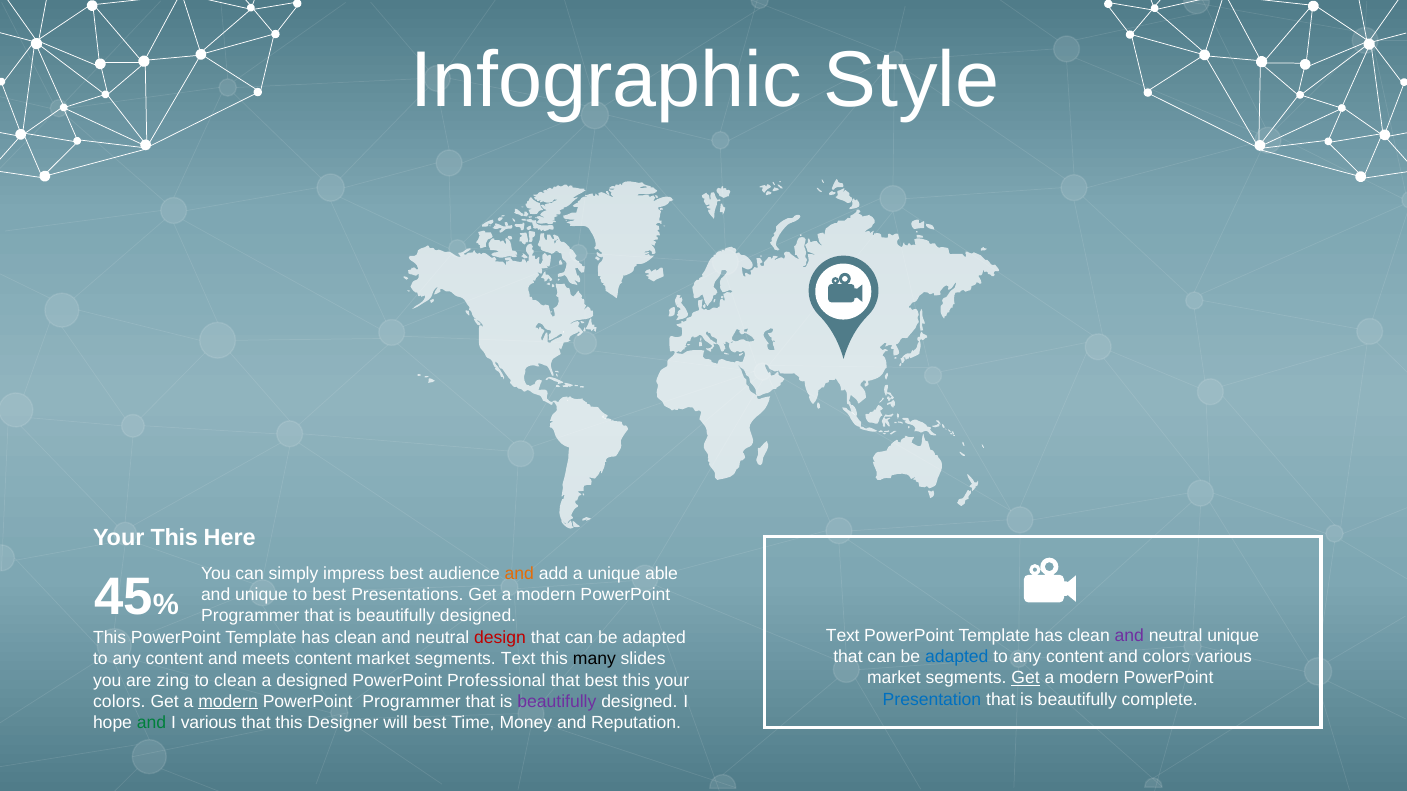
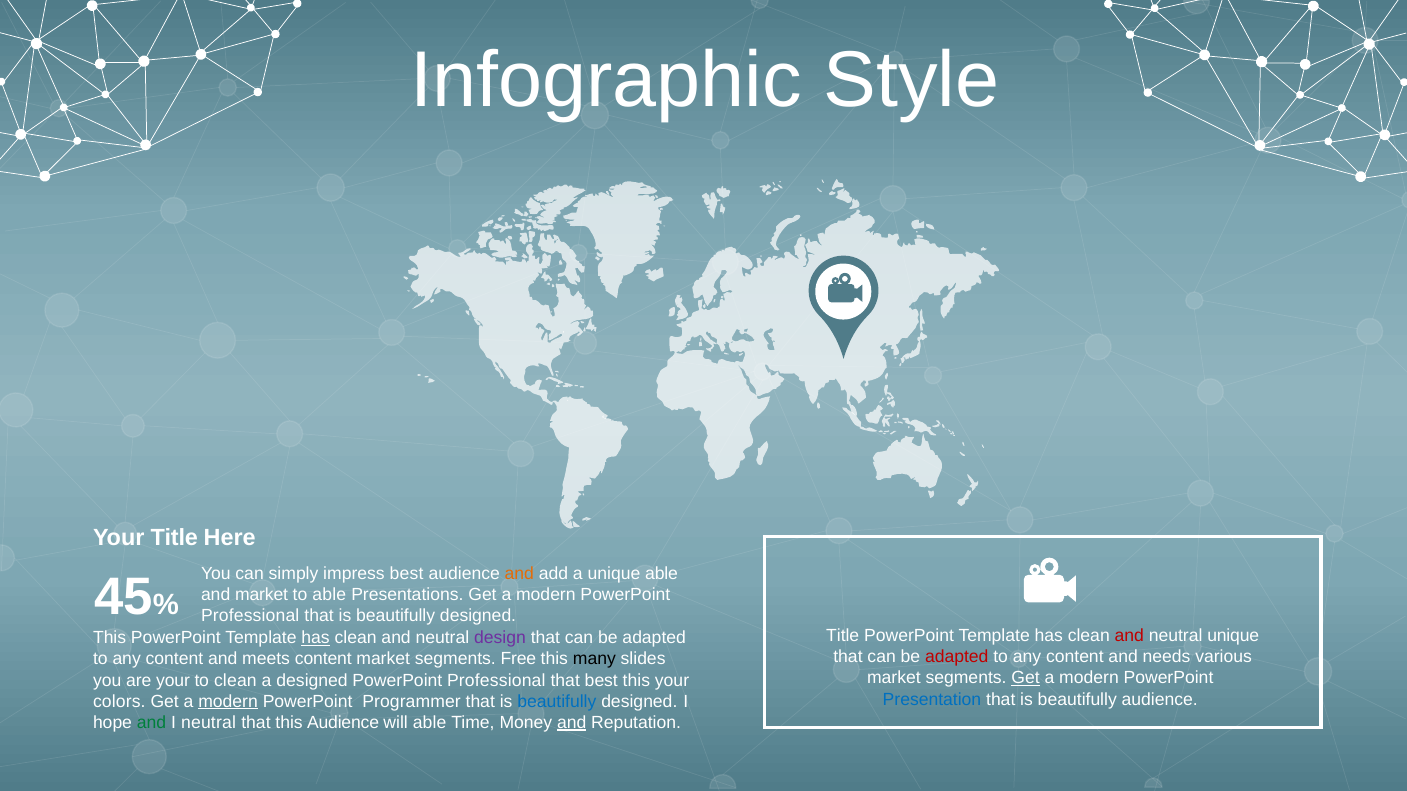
Your This: This -> Title
and unique: unique -> market
to best: best -> able
Programmer at (250, 616): Programmer -> Professional
Text at (843, 636): Text -> Title
and at (1129, 636) colour: purple -> red
has at (316, 638) underline: none -> present
design colour: red -> purple
adapted at (957, 657) colour: blue -> red
and colors: colors -> needs
segments Text: Text -> Free
are zing: zing -> your
beautifully complete: complete -> audience
beautifully at (557, 702) colour: purple -> blue
I various: various -> neutral
this Designer: Designer -> Audience
will best: best -> able
and at (572, 723) underline: none -> present
